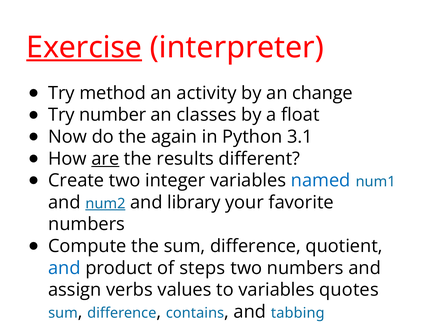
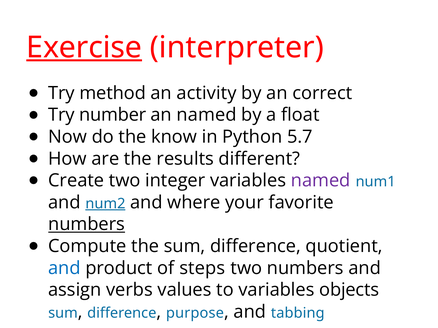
change: change -> correct
an classes: classes -> named
again: again -> know
3.1: 3.1 -> 5.7
are underline: present -> none
named at (321, 181) colour: blue -> purple
library: library -> where
numbers at (87, 225) underline: none -> present
quotes: quotes -> objects
contains: contains -> purpose
